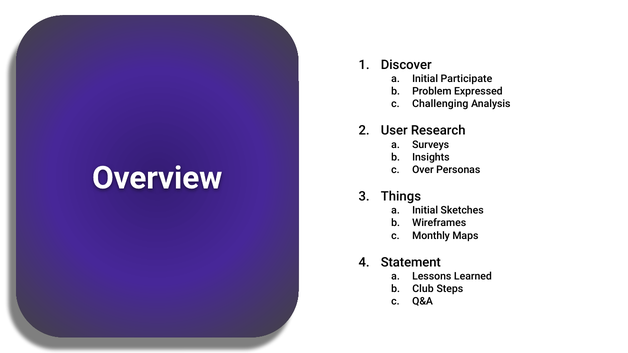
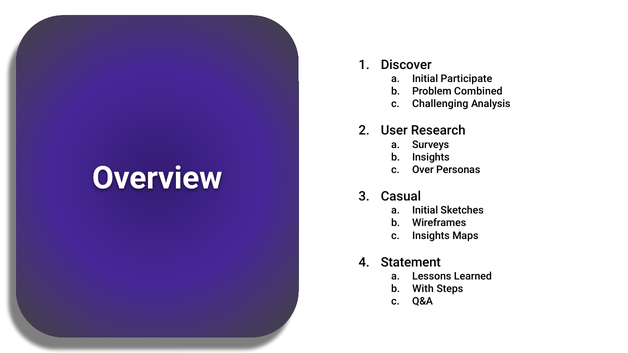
Expressed: Expressed -> Combined
Things: Things -> Casual
Monthly at (431, 236): Monthly -> Insights
Club: Club -> With
